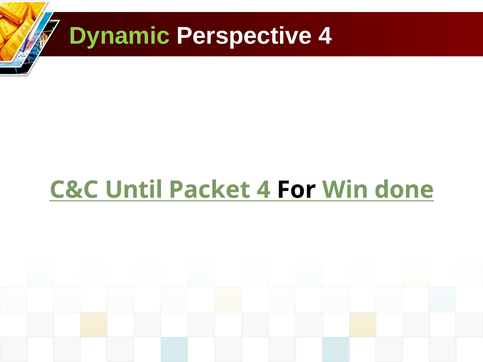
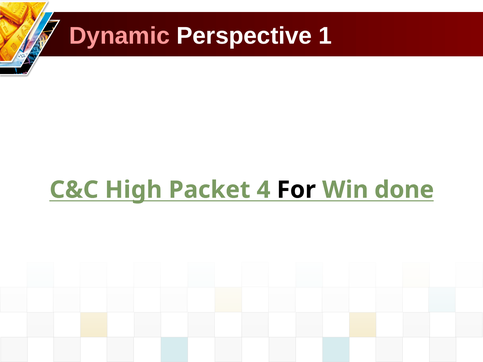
Dynamic colour: light green -> pink
Perspective 4: 4 -> 1
Until: Until -> High
